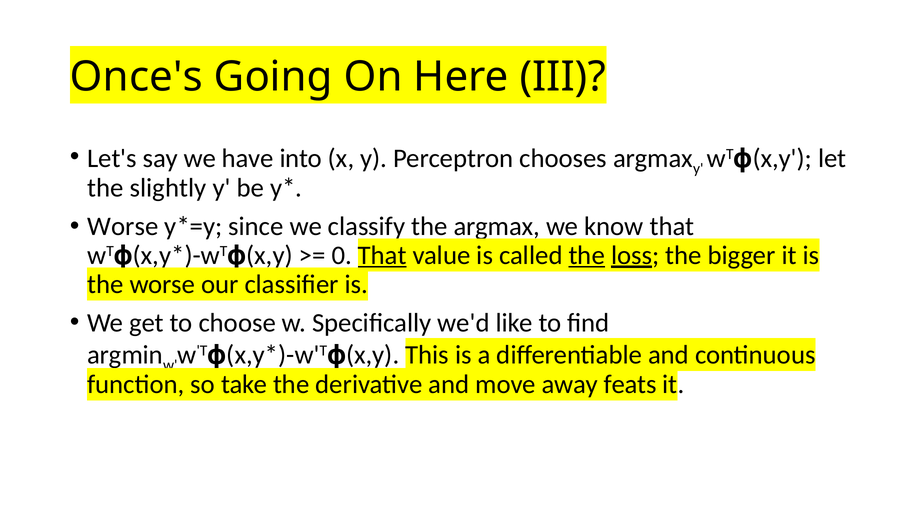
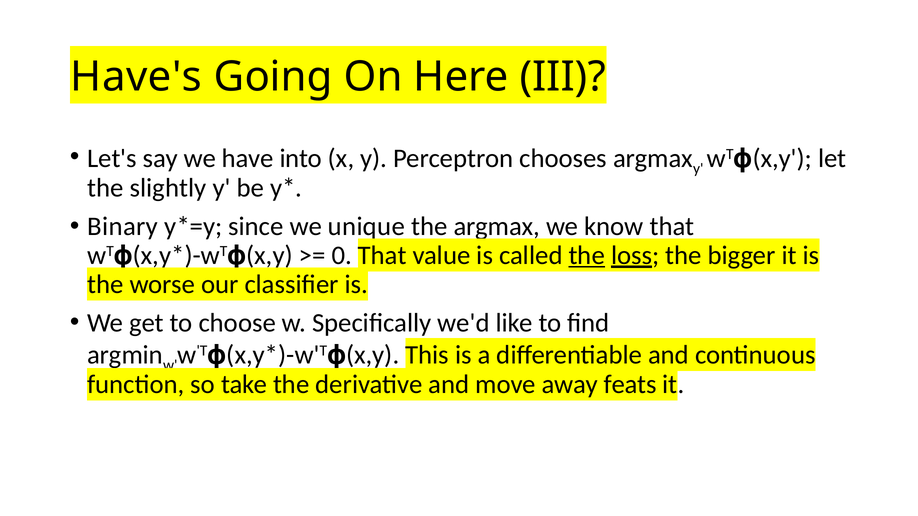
Once's: Once's -> Have's
Worse at (123, 227): Worse -> Binary
classify: classify -> unique
That at (382, 256) underline: present -> none
